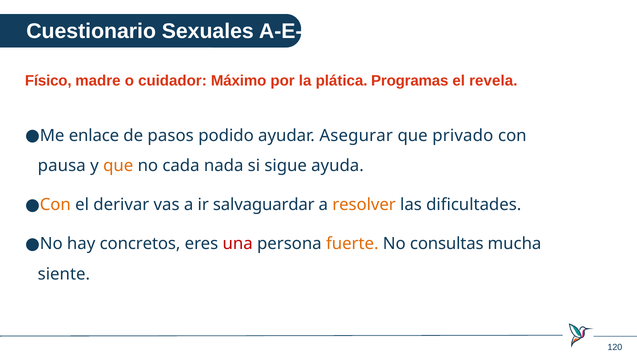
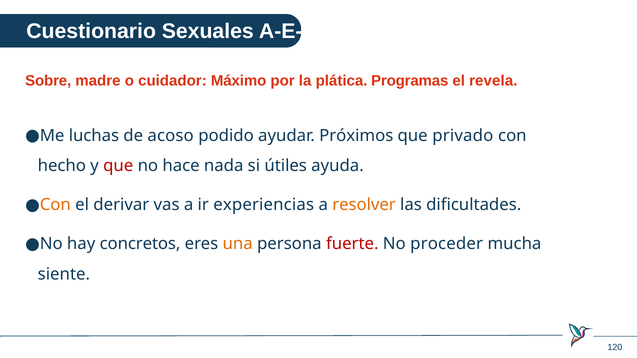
Físico: Físico -> Sobre
enlace: enlace -> luchas
pasos: pasos -> acoso
Asegurar: Asegurar -> Próximos
pausa: pausa -> hecho
que at (118, 166) colour: orange -> red
cada: cada -> hace
sigue: sigue -> útiles
salvaguardar: salvaguardar -> experiencias
una colour: red -> orange
fuerte colour: orange -> red
consultas: consultas -> proceder
